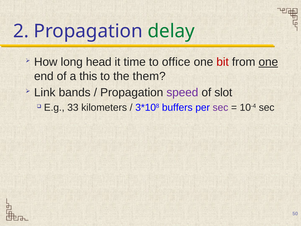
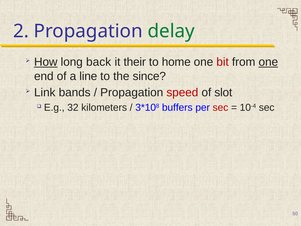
How underline: none -> present
head: head -> back
time: time -> their
office: office -> home
this: this -> line
them: them -> since
speed colour: purple -> red
33: 33 -> 32
sec at (220, 107) colour: purple -> red
